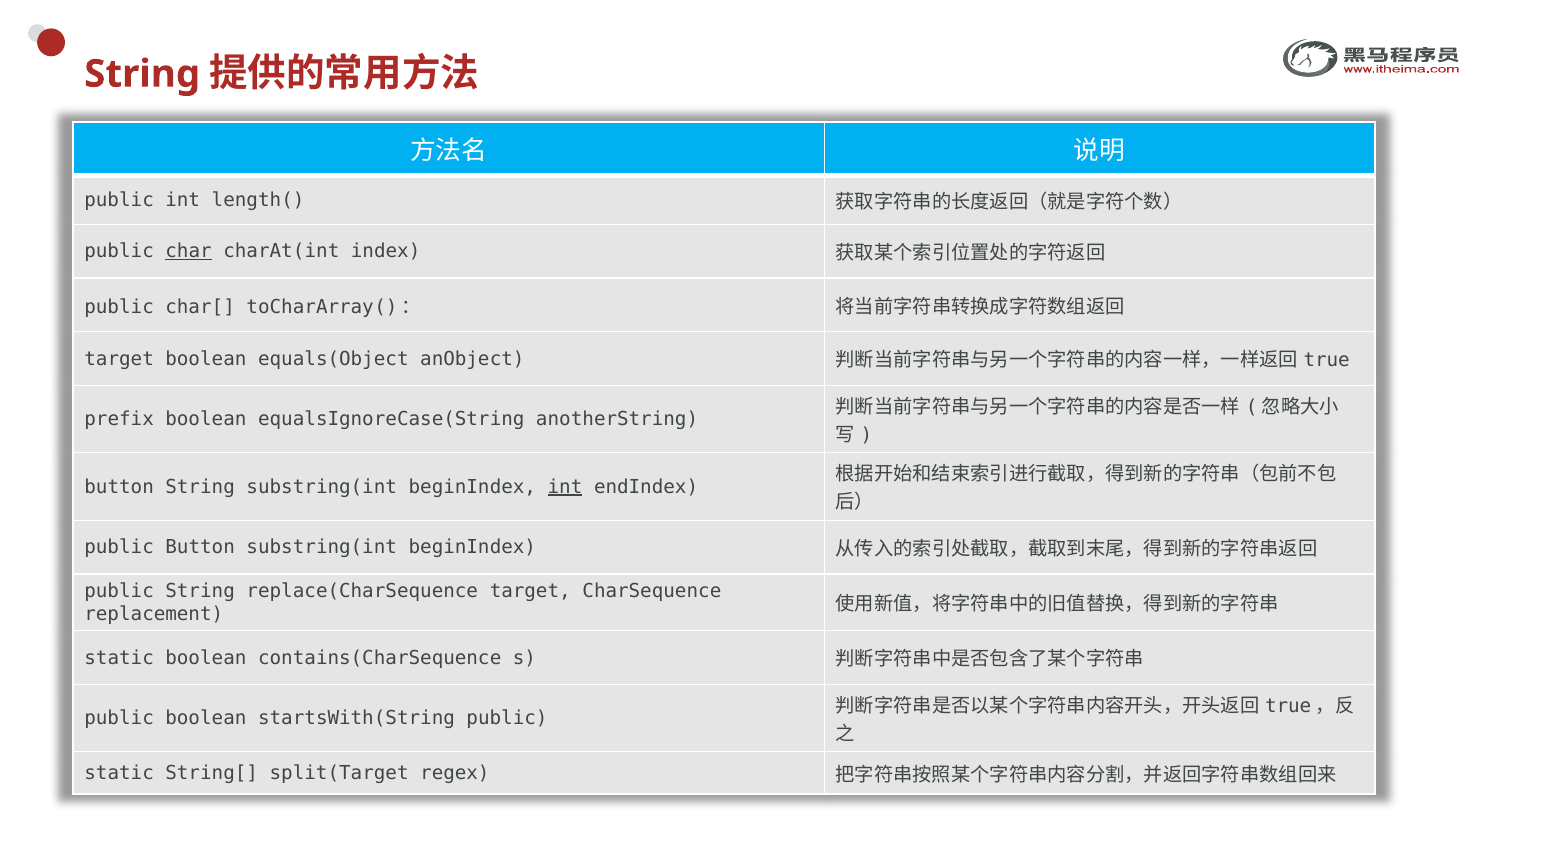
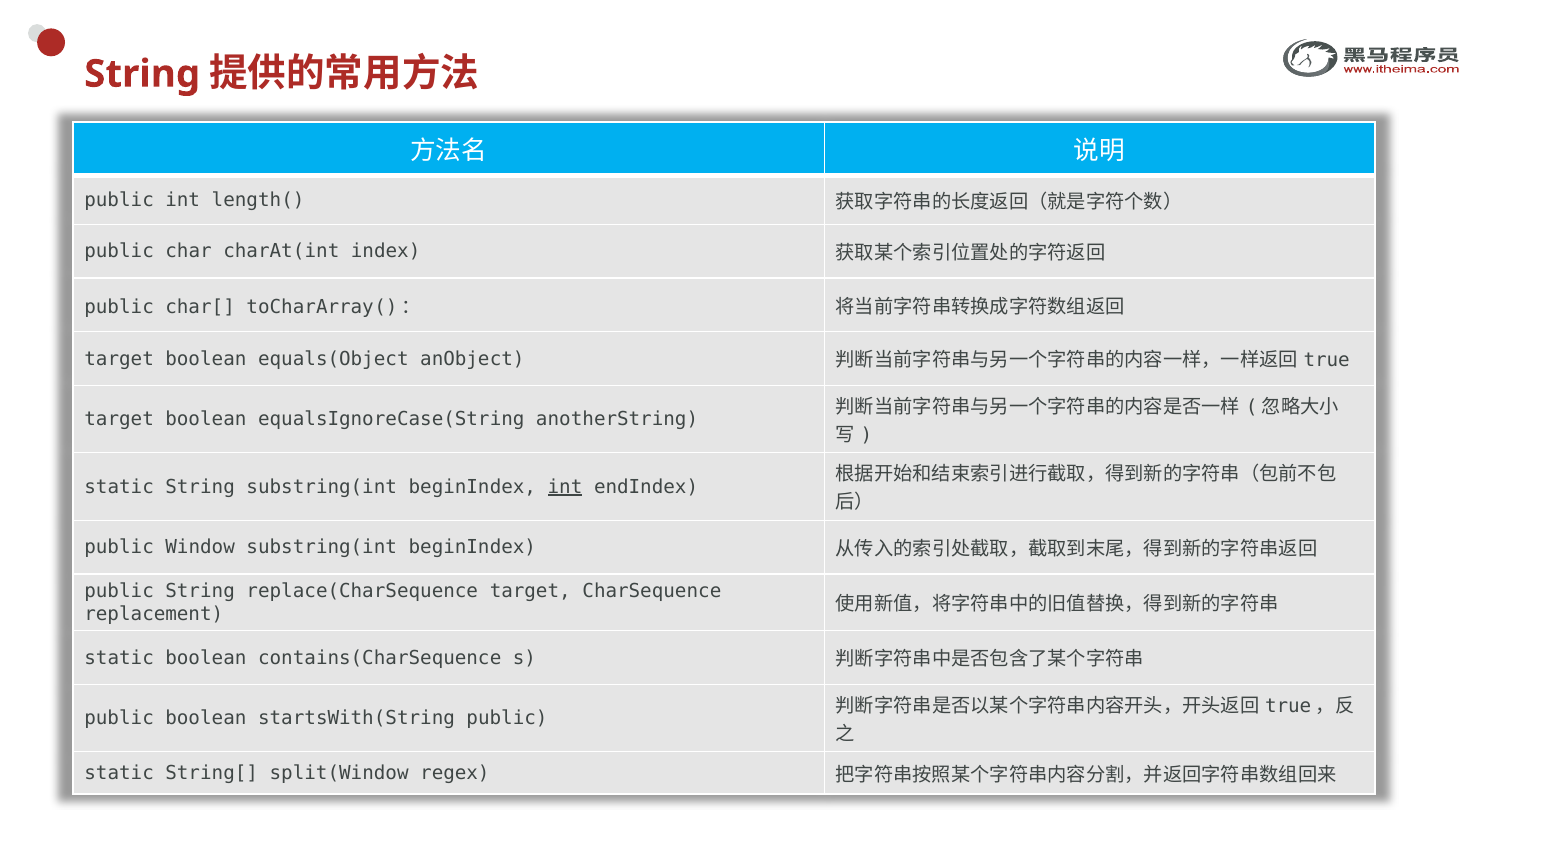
char underline: present -> none
prefix at (119, 419): prefix -> target
button at (119, 487): button -> static
public Button: Button -> Window
split(Target: split(Target -> split(Window
